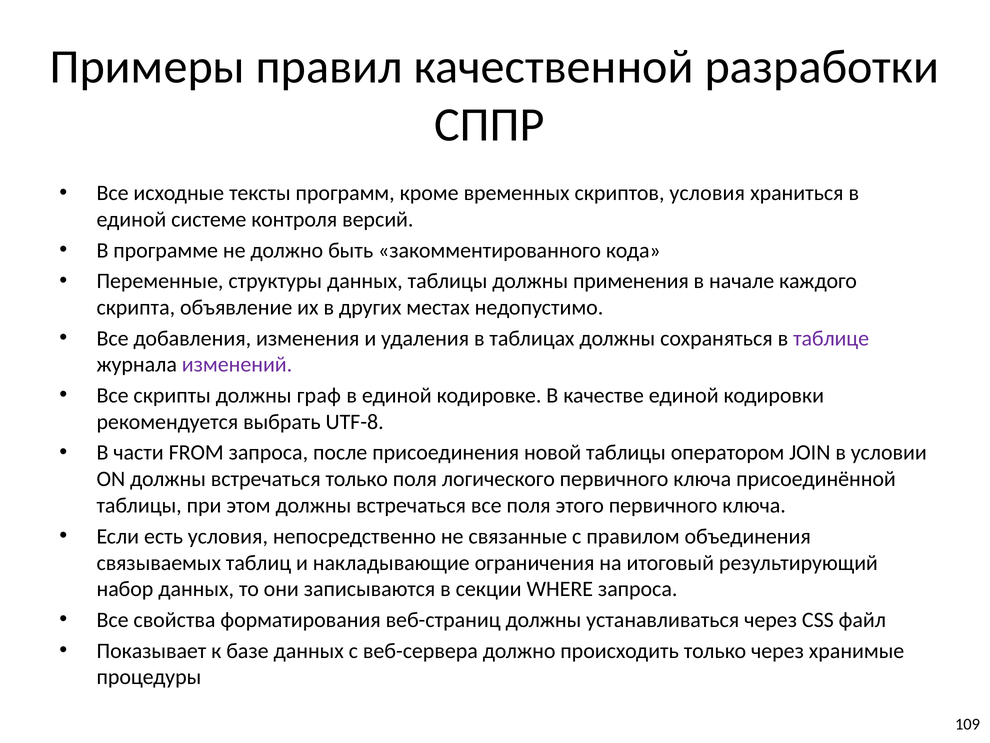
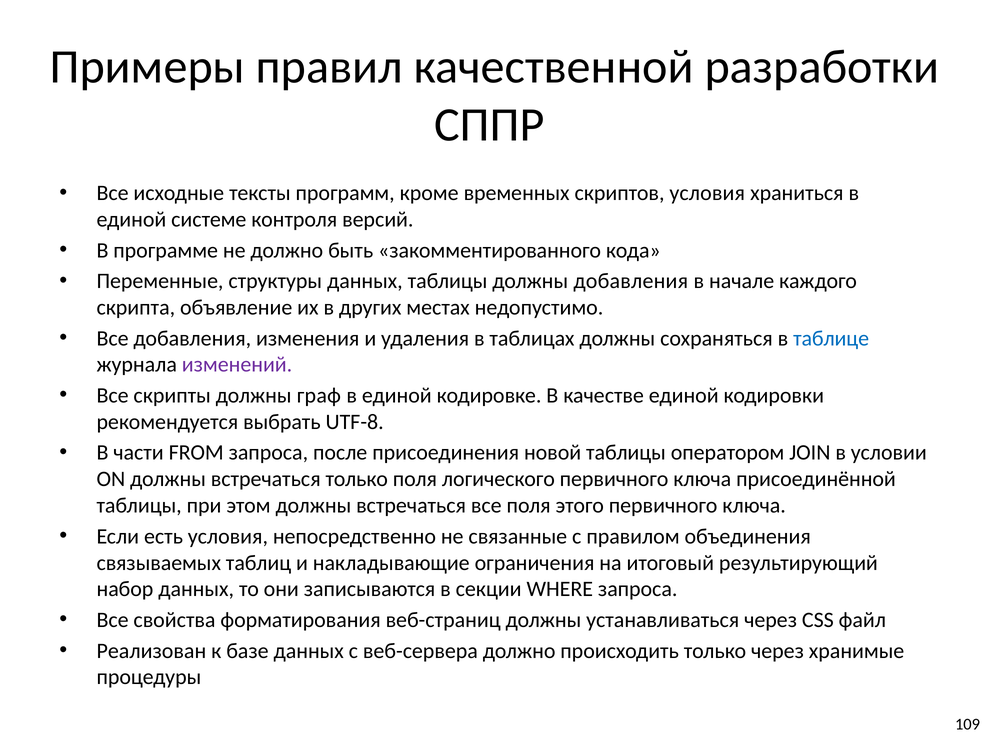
должны применения: применения -> добавления
таблице colour: purple -> blue
Показывает: Показывает -> Реализован
